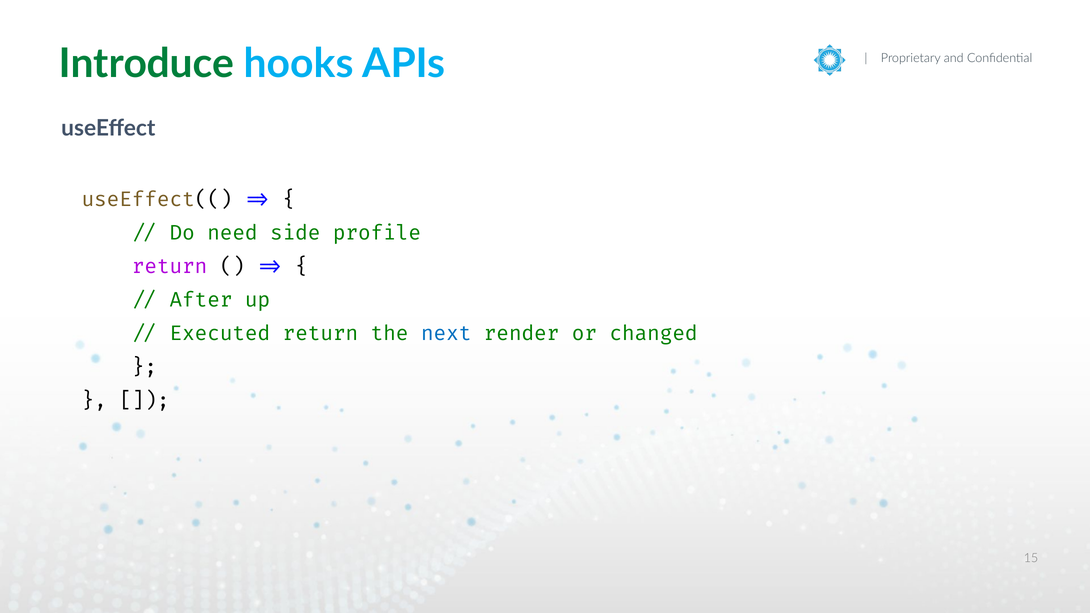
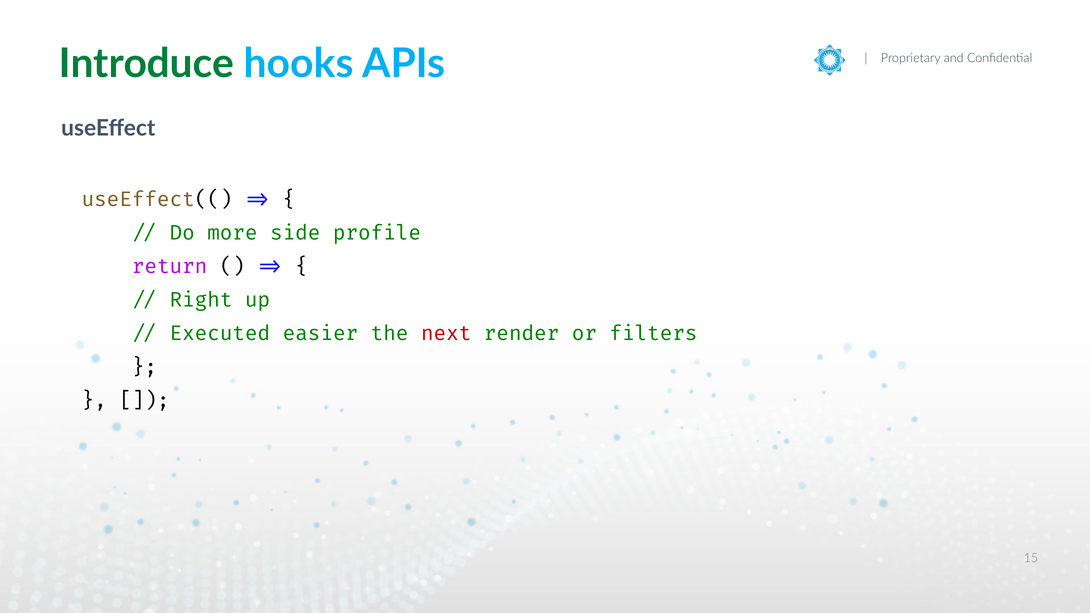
need: need -> more
After: After -> Right
Executed return: return -> easier
next colour: blue -> red
changed: changed -> filters
